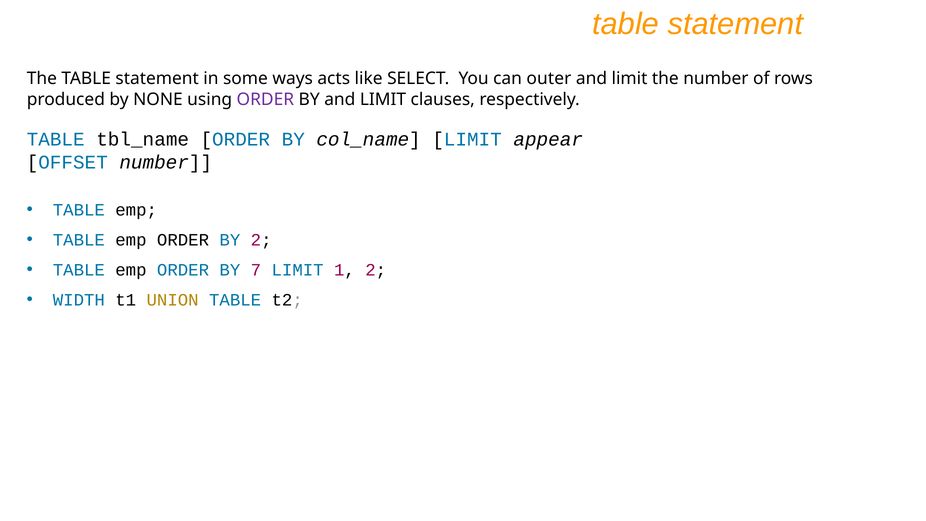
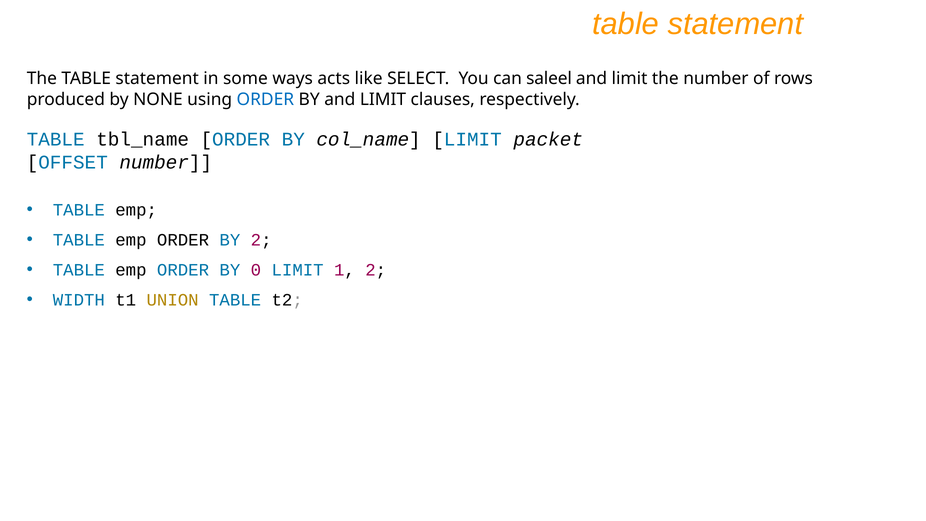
outer: outer -> saleel
ORDER at (265, 100) colour: purple -> blue
appear: appear -> packet
7: 7 -> 0
